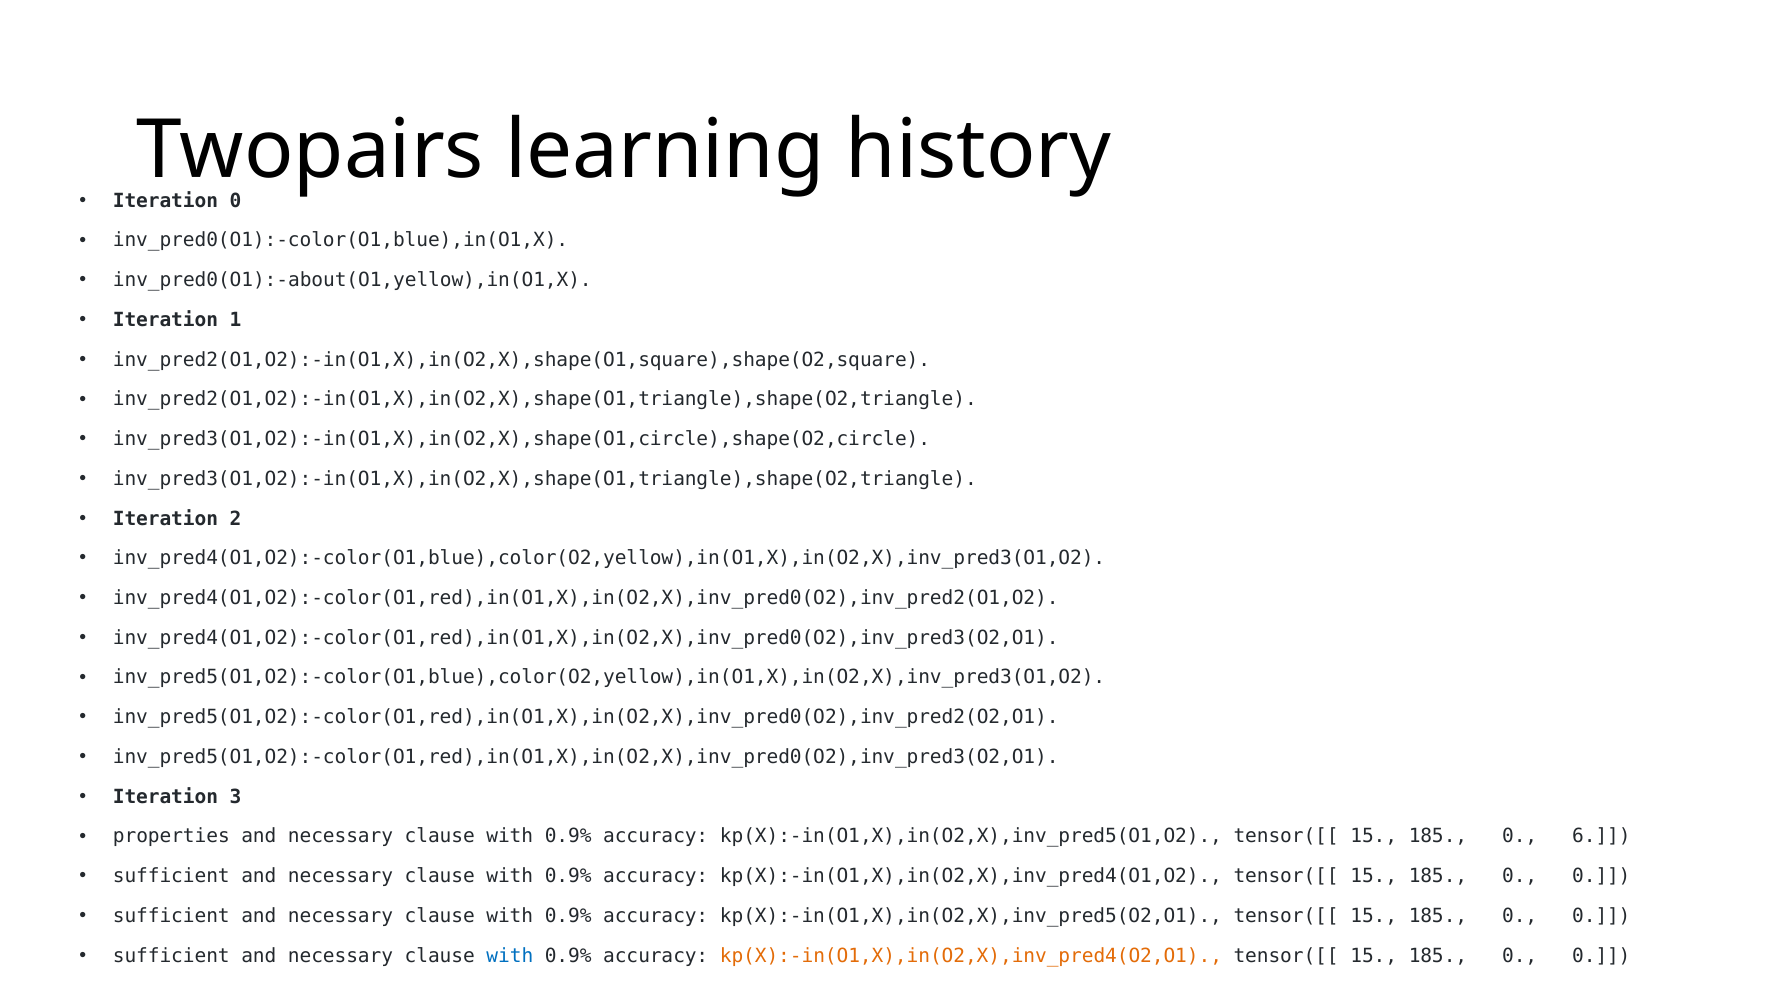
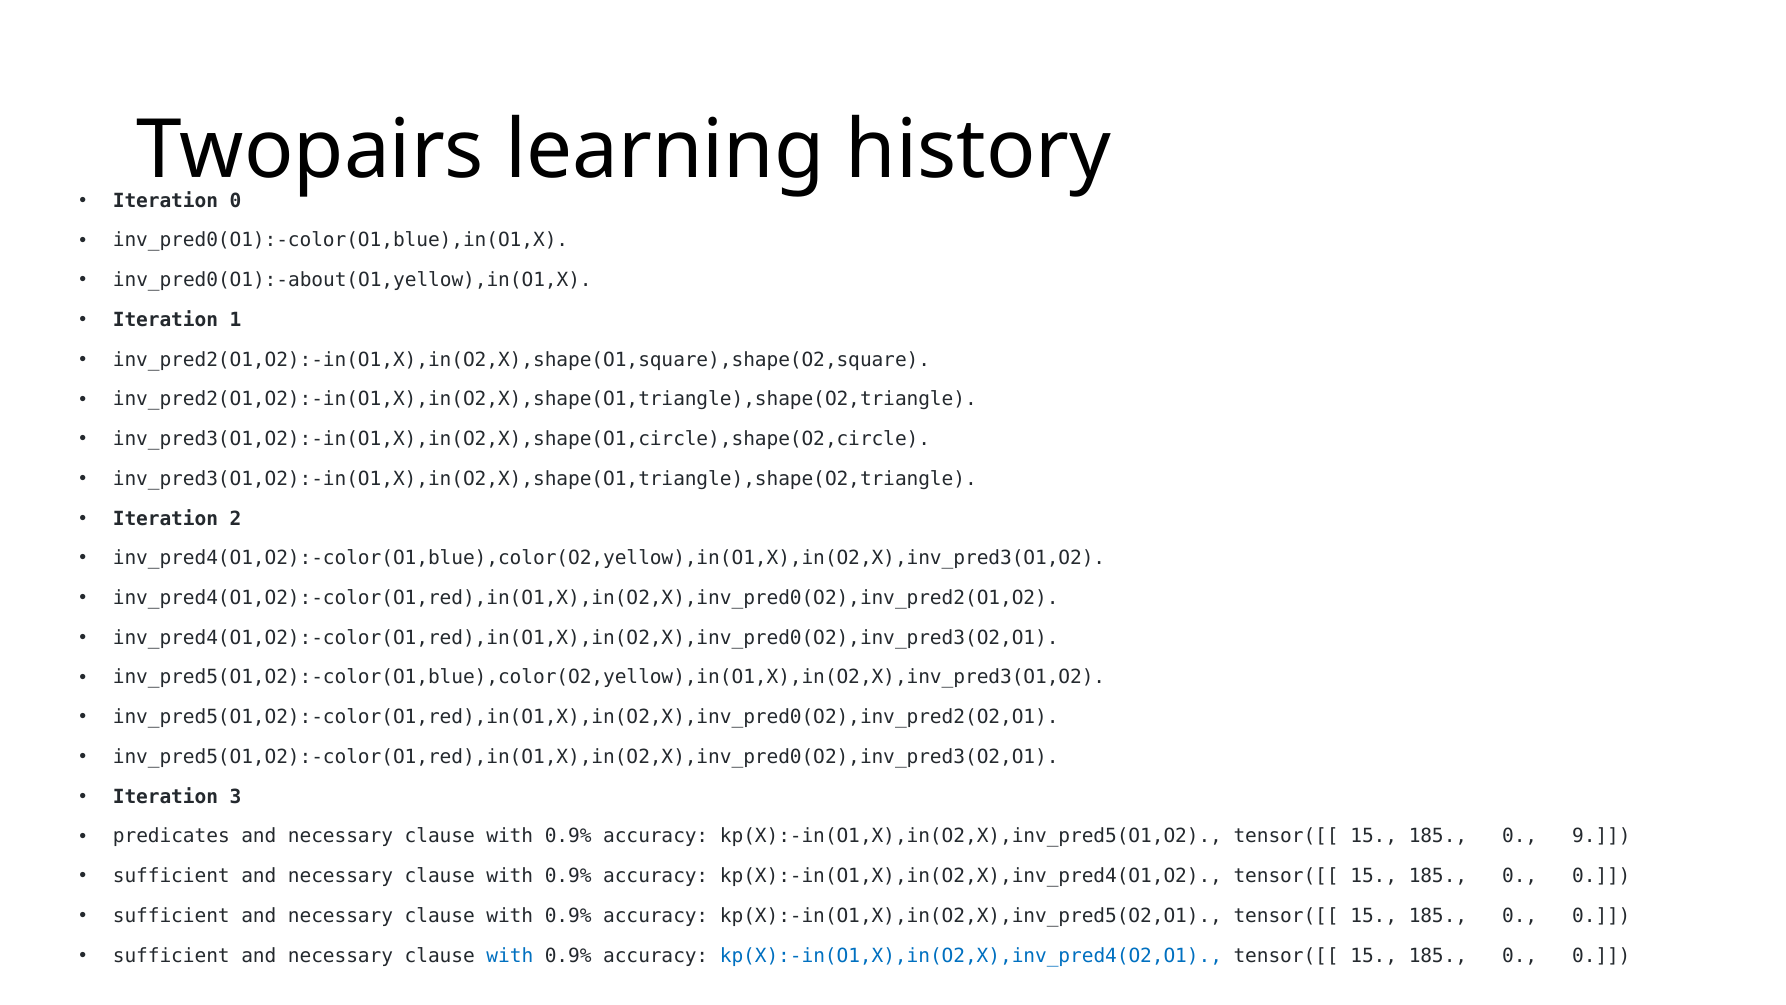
properties: properties -> predicates
6: 6 -> 9
kp(X):-in(O1,X),in(O2,X),inv_pred4(O2,O1 colour: orange -> blue
